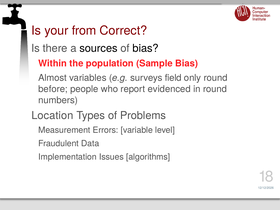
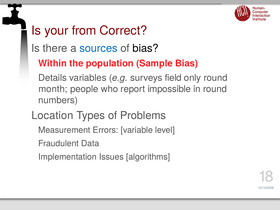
sources colour: black -> blue
Almost: Almost -> Details
before: before -> month
evidenced: evidenced -> impossible
